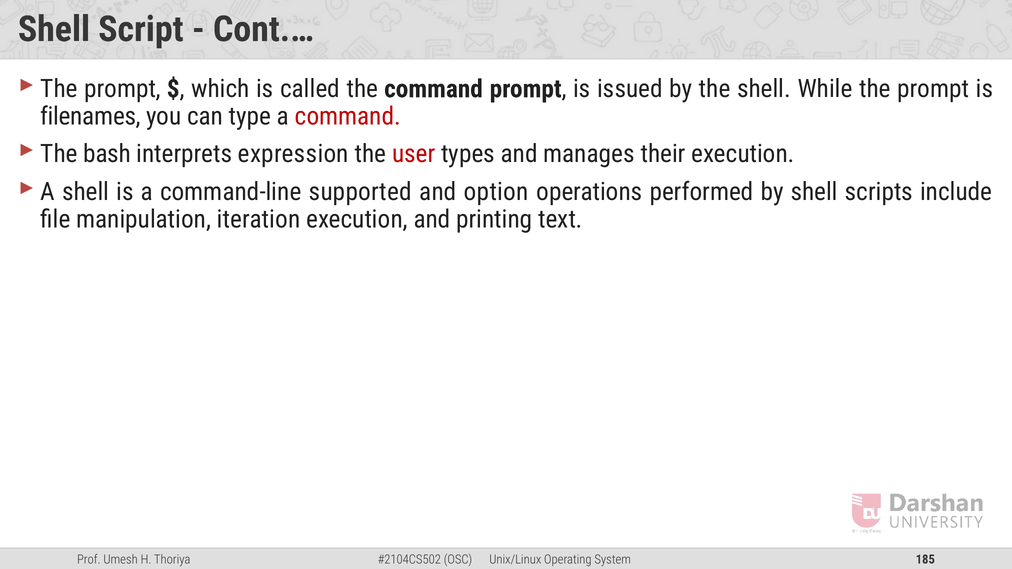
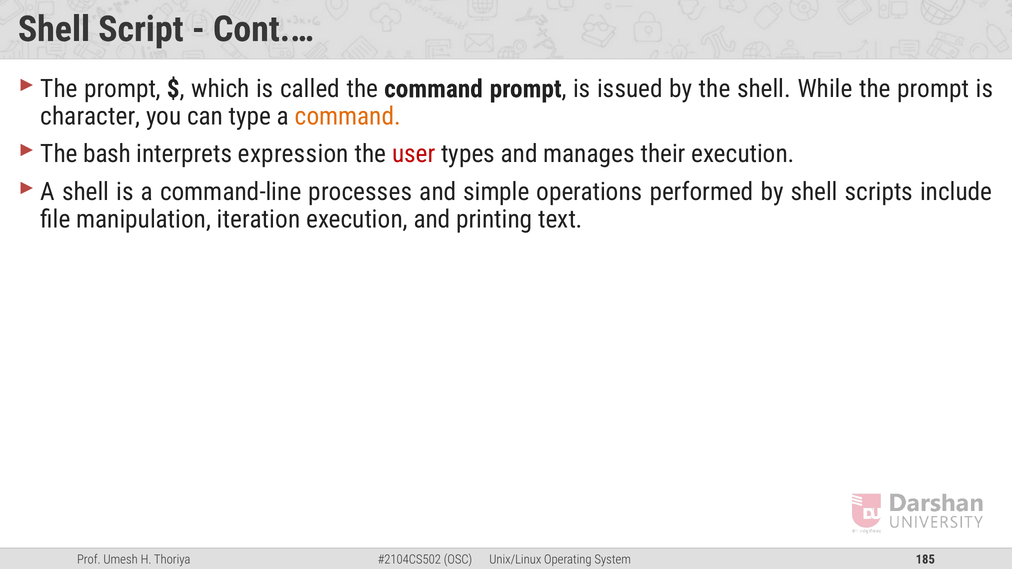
filenames: filenames -> character
command at (348, 116) colour: red -> orange
supported: supported -> processes
option: option -> simple
